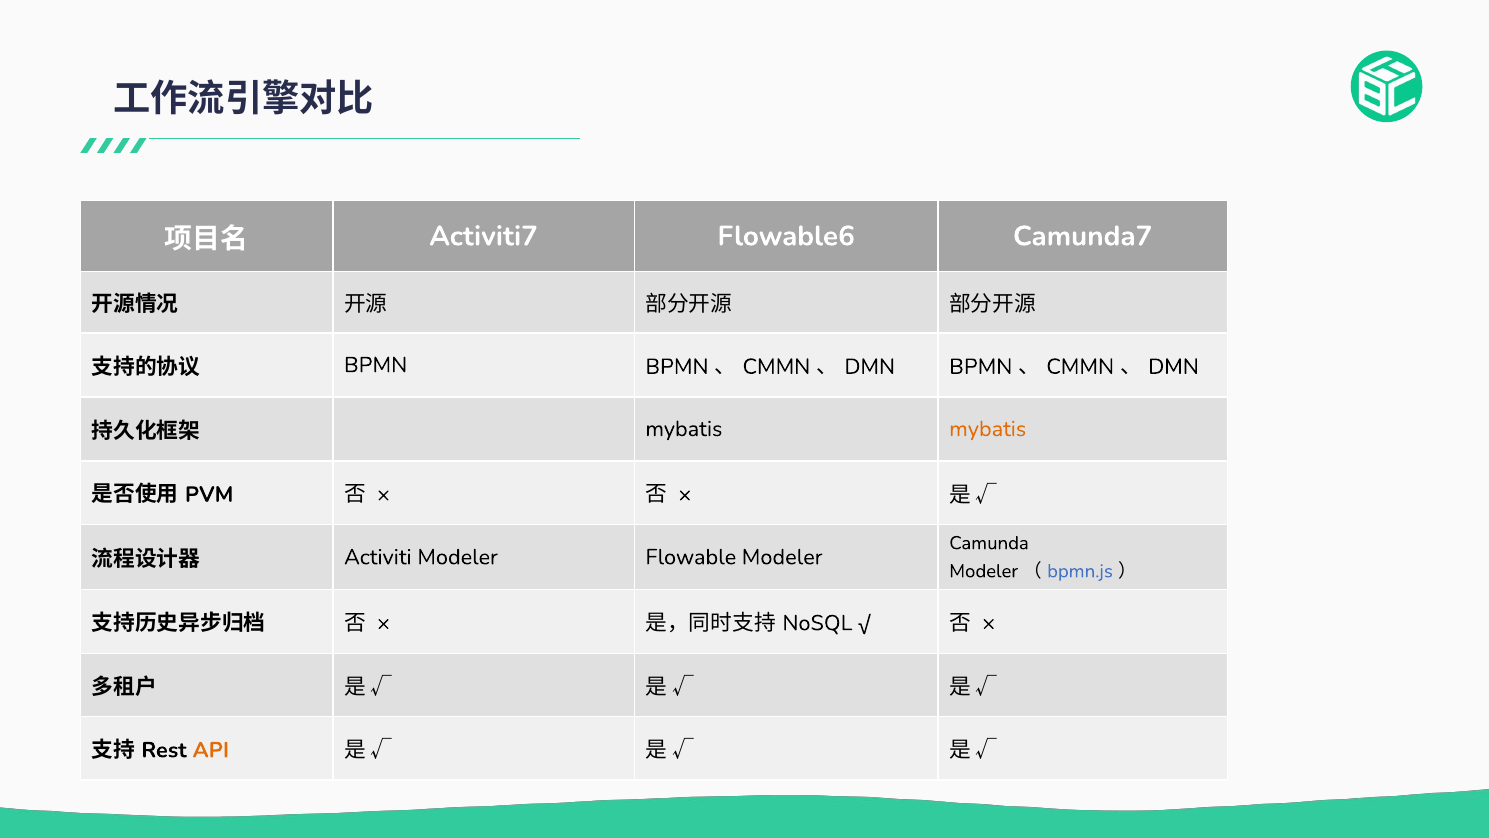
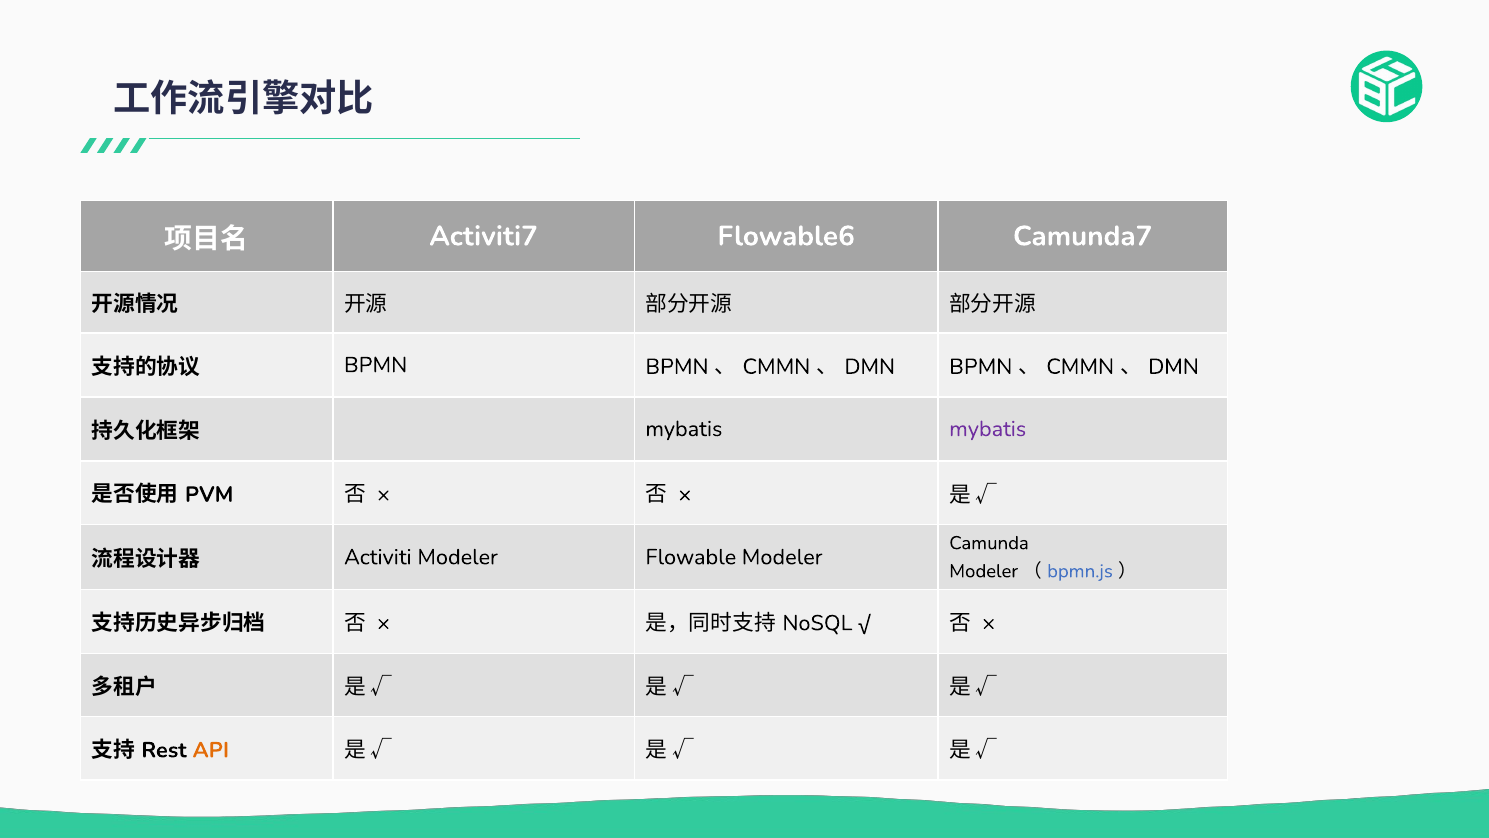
mybatis at (988, 429) colour: orange -> purple
